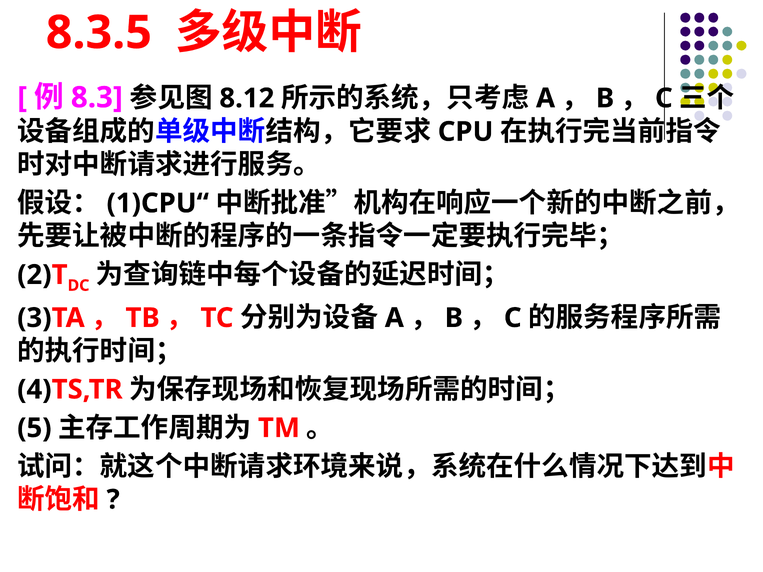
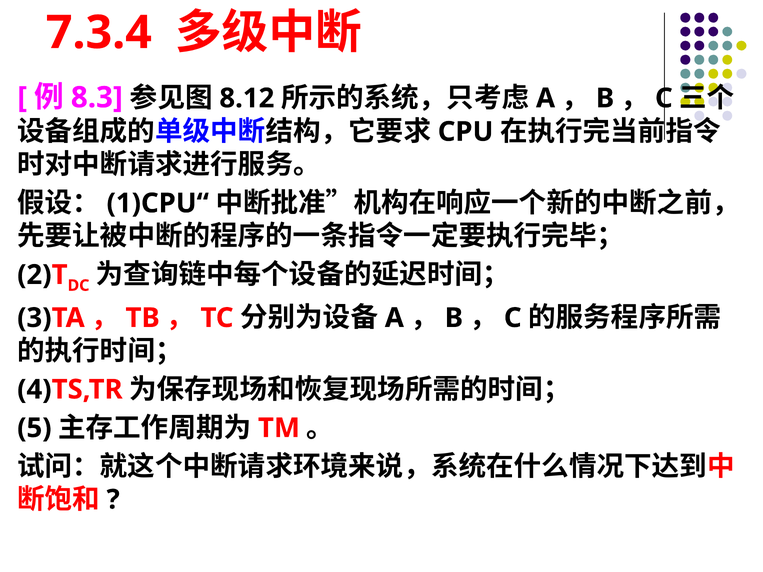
8.3.5: 8.3.5 -> 7.3.4
